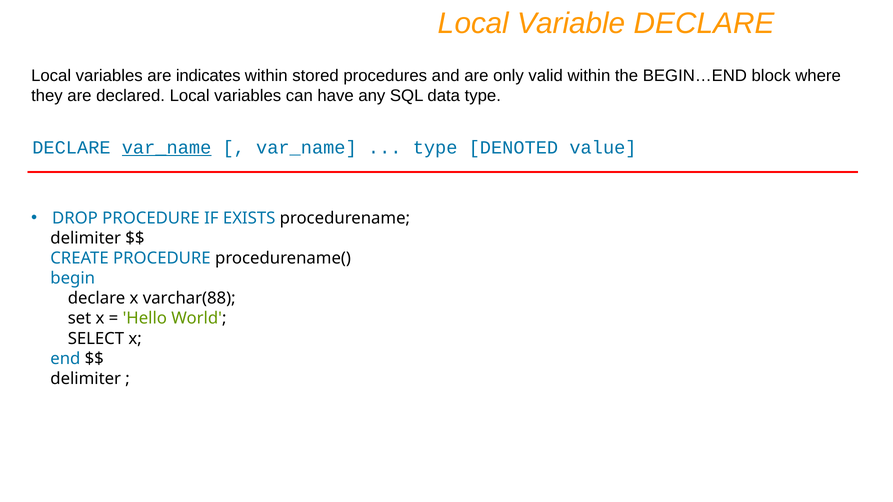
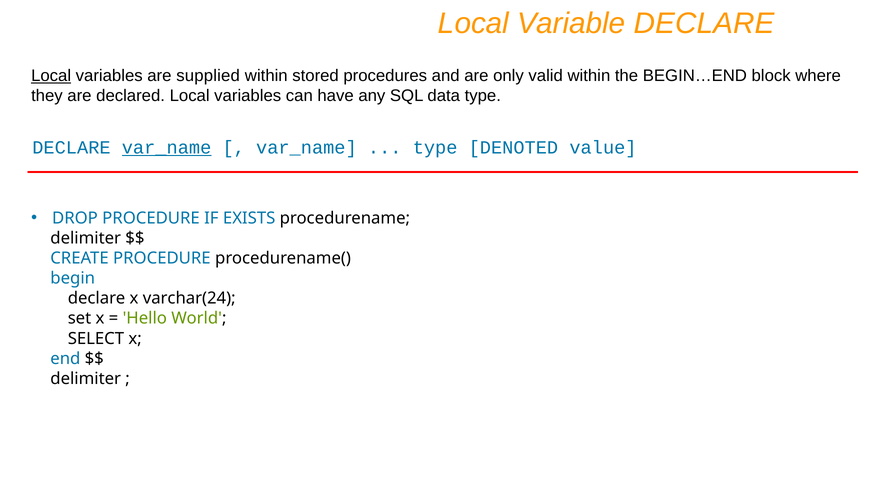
Local at (51, 76) underline: none -> present
indicates: indicates -> supplied
varchar(88: varchar(88 -> varchar(24
